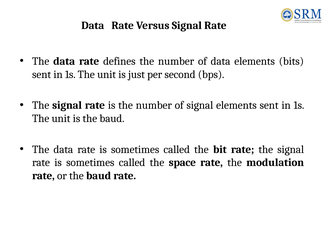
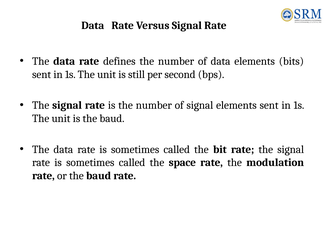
just: just -> still
